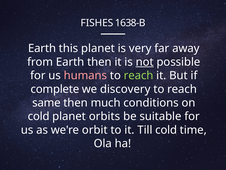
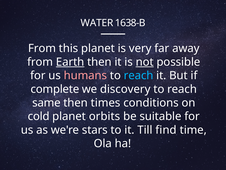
FISHES: FISHES -> WATER
Earth at (42, 48): Earth -> From
Earth at (70, 62) underline: none -> present
reach at (139, 75) colour: light green -> light blue
much: much -> times
orbit: orbit -> stars
Till cold: cold -> find
